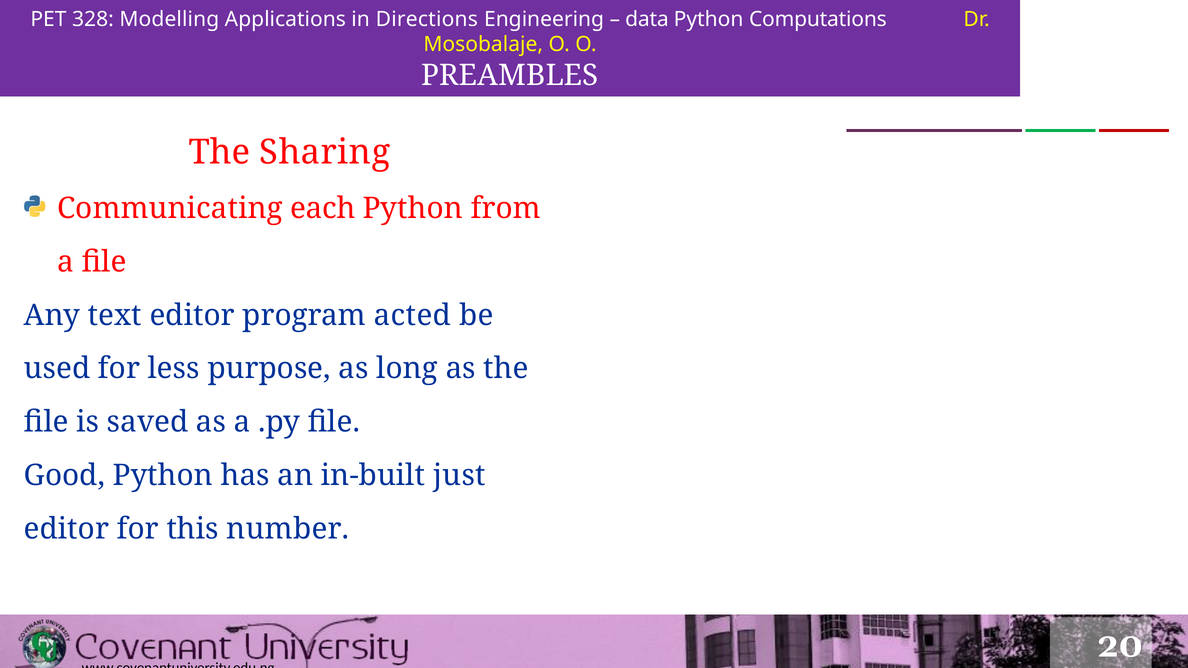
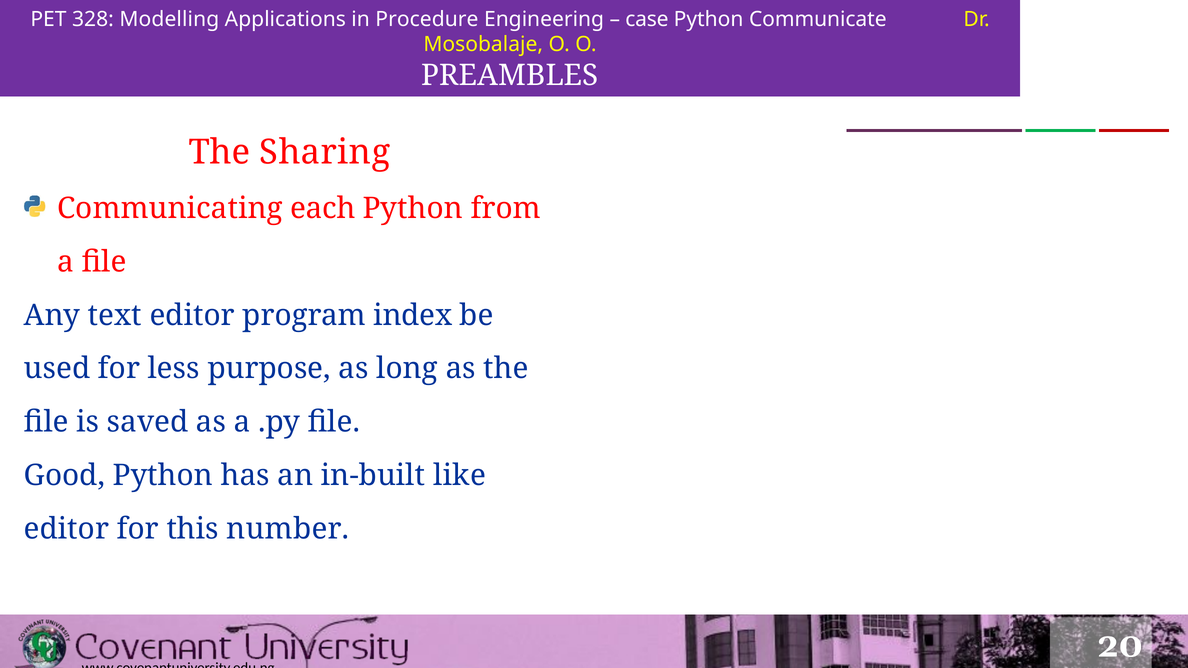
Directions: Directions -> Procedure
data: data -> case
Computations: Computations -> Communicate
acted: acted -> index
just: just -> like
